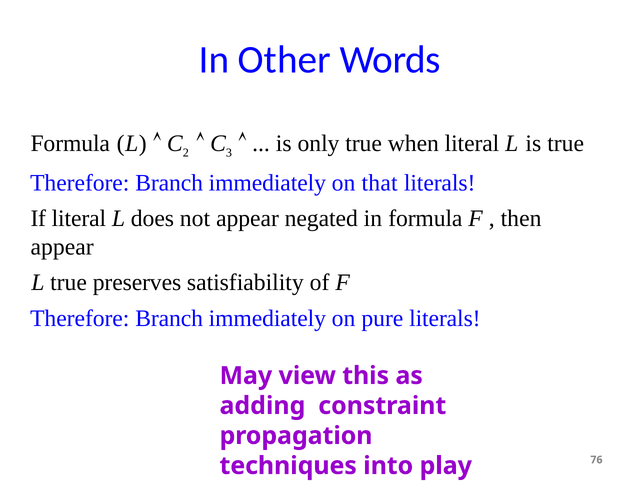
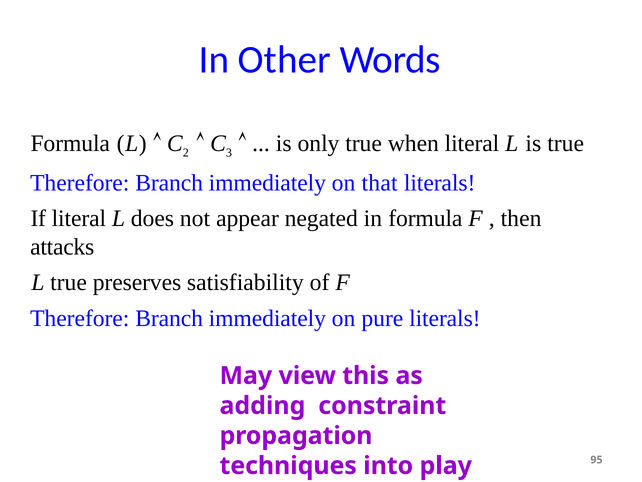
appear at (62, 247): appear -> attacks
76: 76 -> 95
